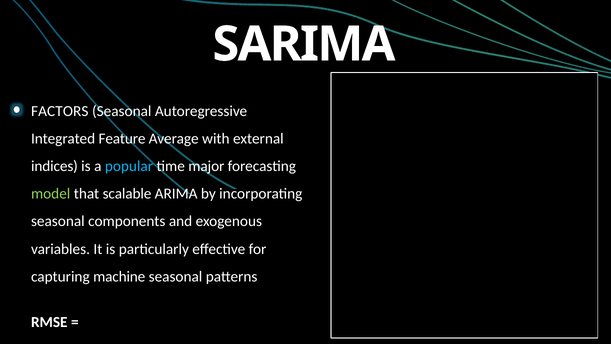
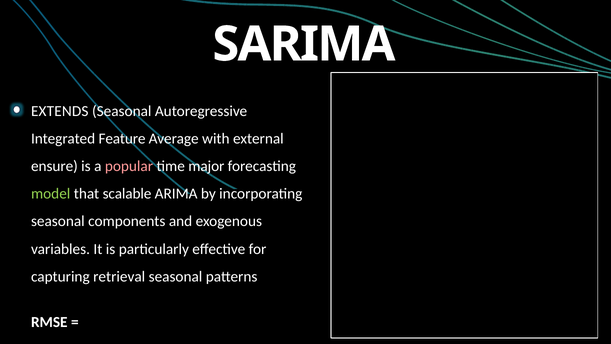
FACTORS: FACTORS -> EXTENDS
indices: indices -> ensure
popular colour: light blue -> pink
machine: machine -> retrieval
